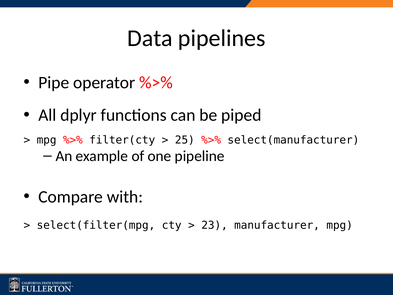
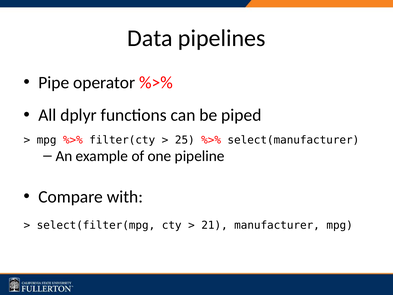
23: 23 -> 21
